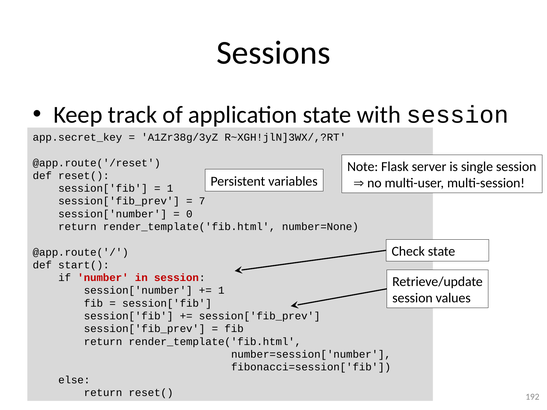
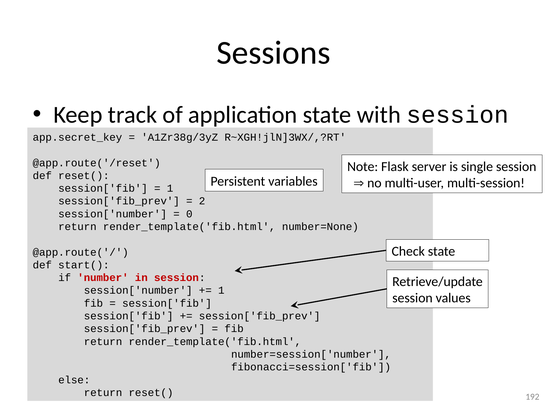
7: 7 -> 2
